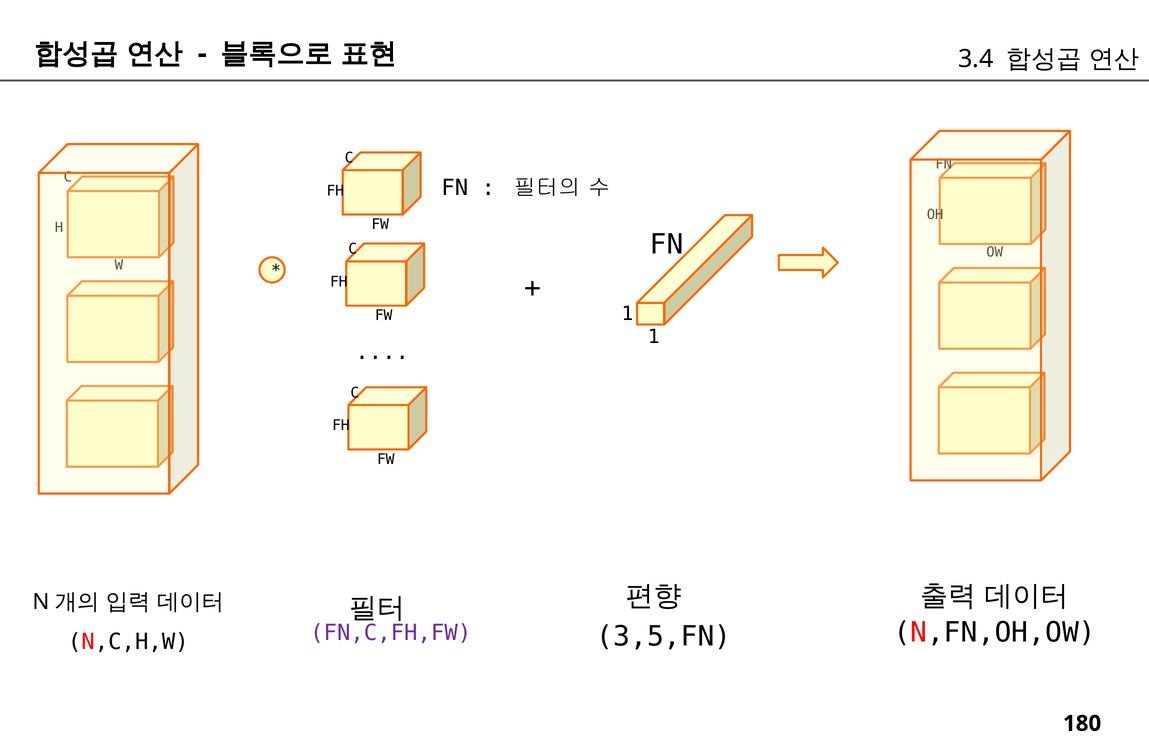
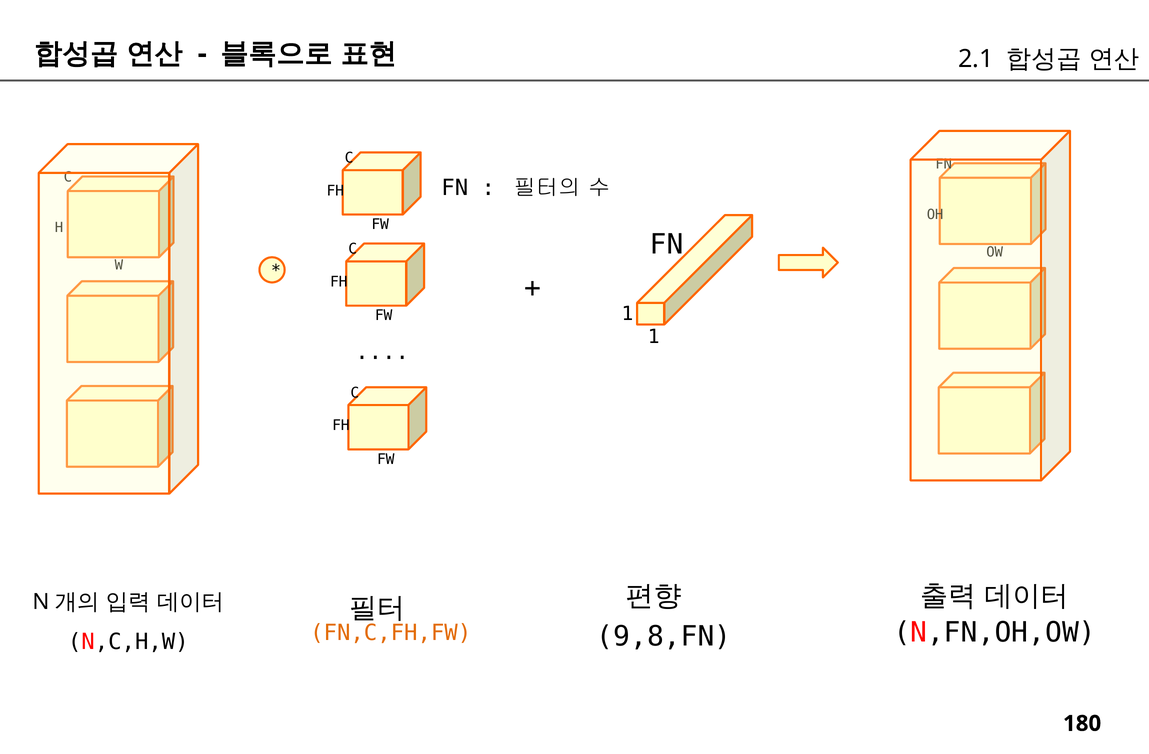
3.4: 3.4 -> 2.1
3,5,FN: 3,5,FN -> 9,8,FN
FN,C,FH,FW colour: purple -> orange
